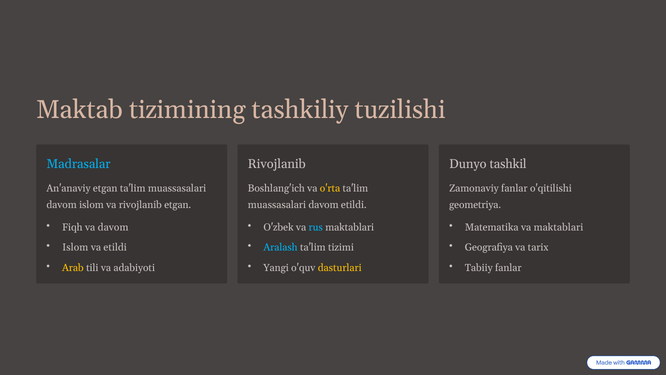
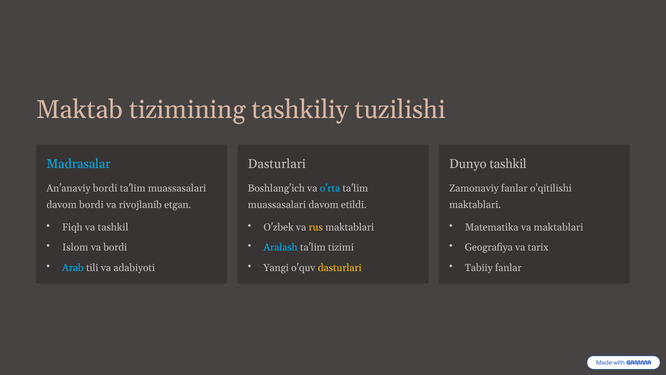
Rivojlanib at (277, 164): Rivojlanib -> Dasturlari
An'anaviy etgan: etgan -> bordi
o'rta colour: yellow -> light blue
davom islom: islom -> bordi
geometriya at (475, 204): geometriya -> maktablari
va davom: davom -> tashkil
rus colour: light blue -> yellow
va etildi: etildi -> bordi
Arab colour: yellow -> light blue
